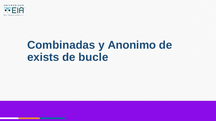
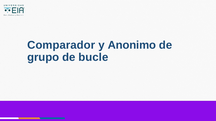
Combinadas: Combinadas -> Comparador
exists: exists -> grupo
